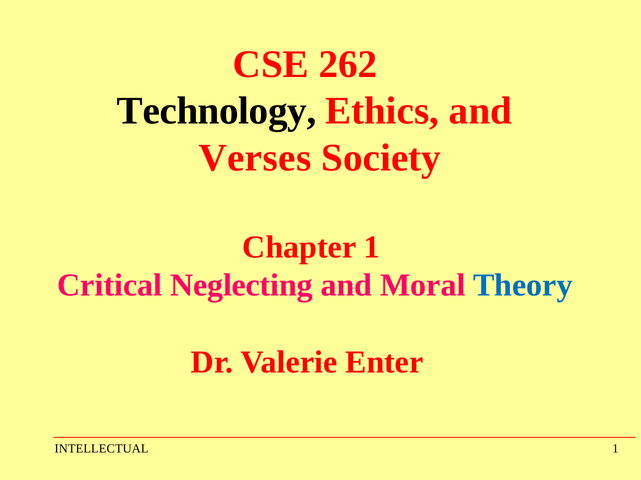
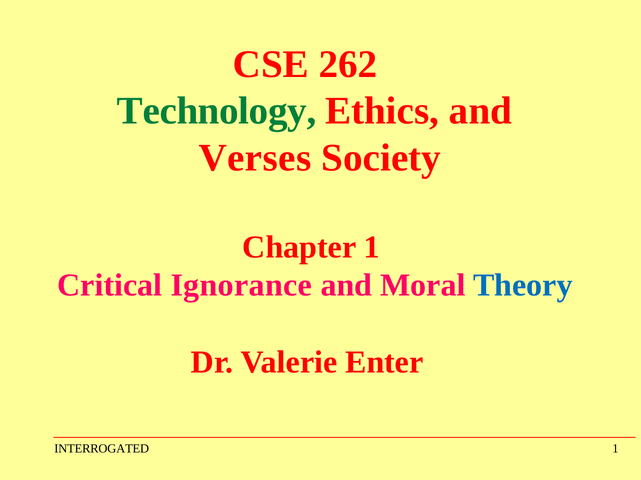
Technology colour: black -> green
Neglecting: Neglecting -> Ignorance
INTELLECTUAL: INTELLECTUAL -> INTERROGATED
